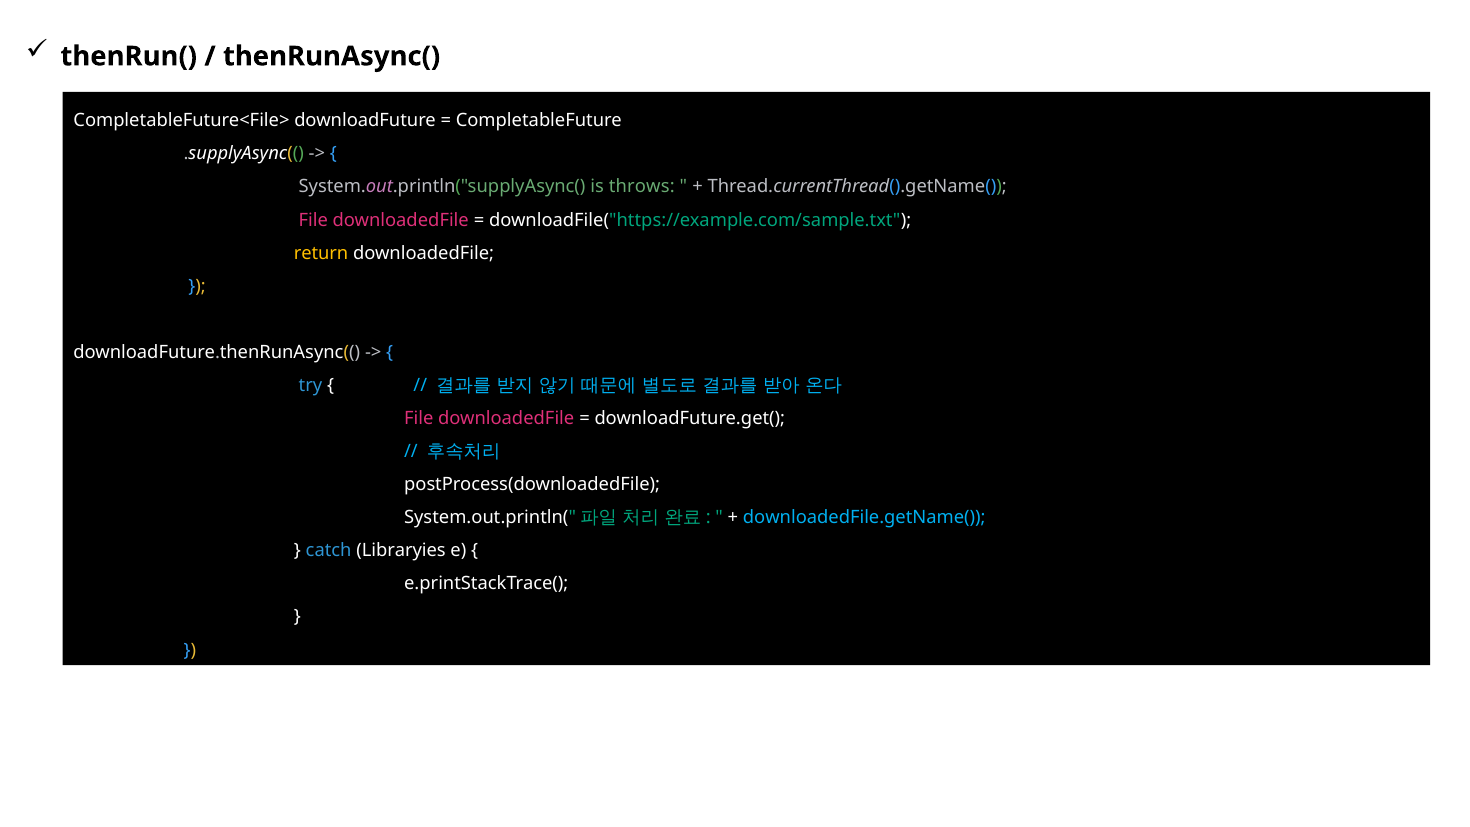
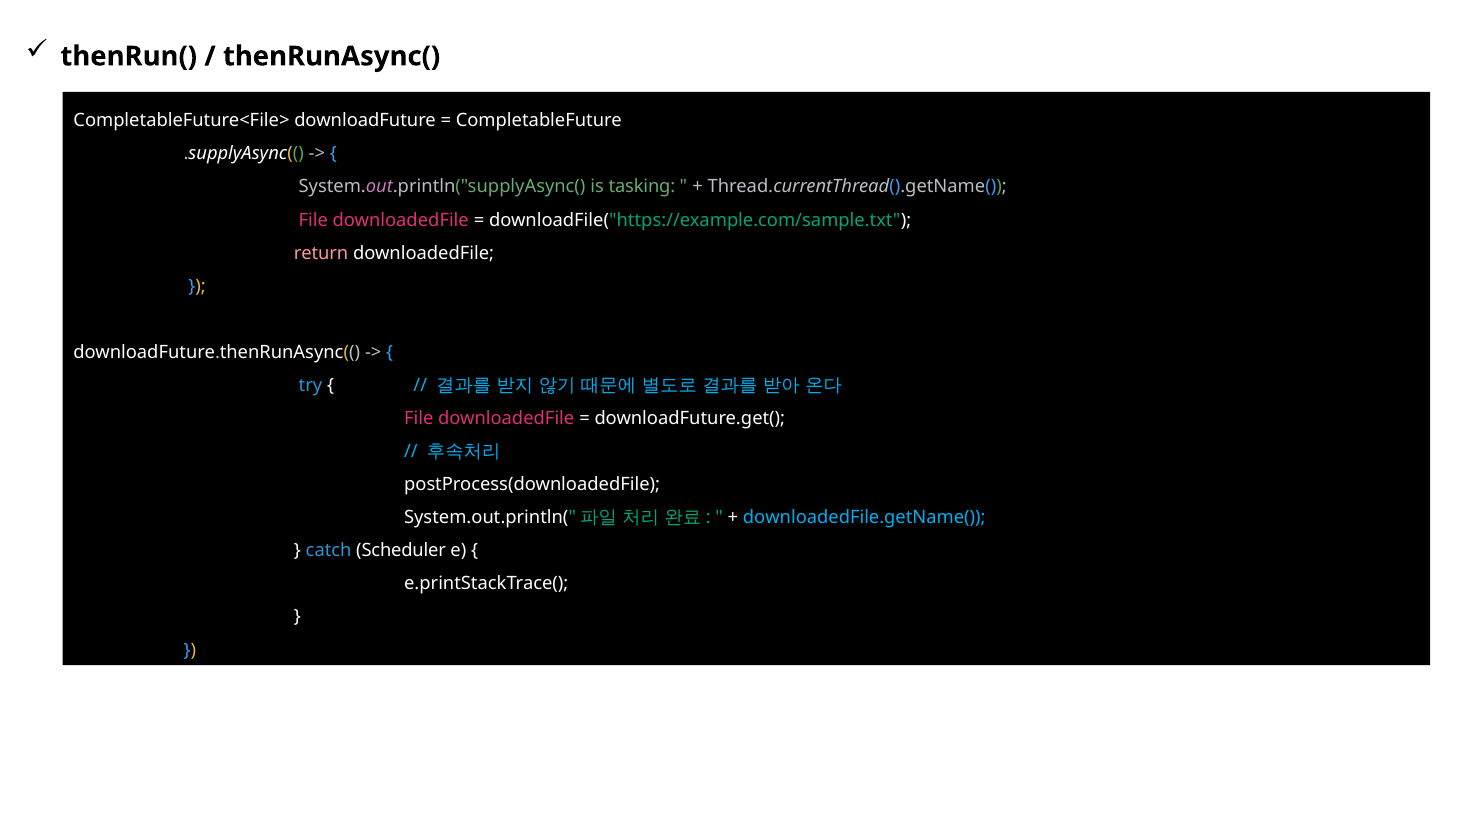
throws: throws -> tasking
return colour: yellow -> pink
Libraryies: Libraryies -> Scheduler
